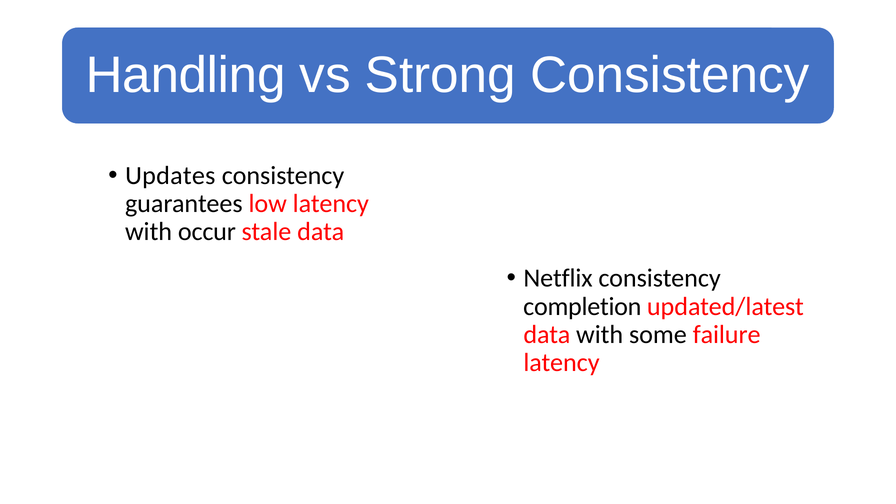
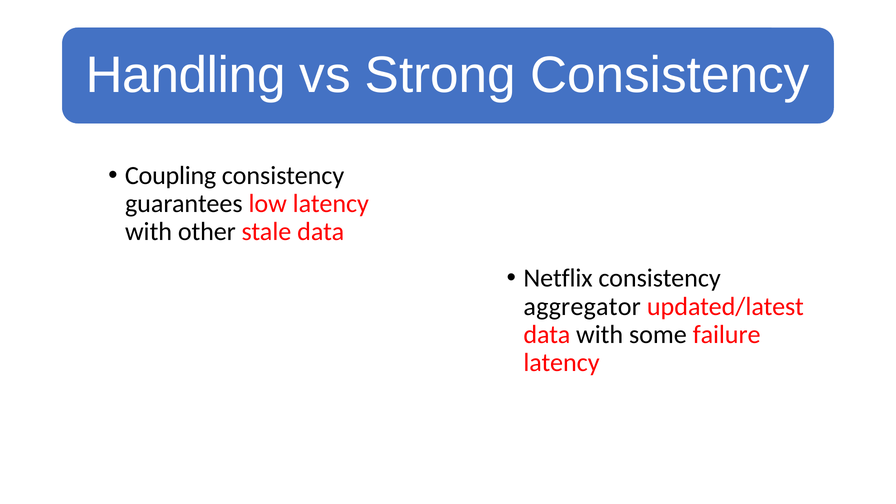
Updates: Updates -> Coupling
occur: occur -> other
completion: completion -> aggregator
